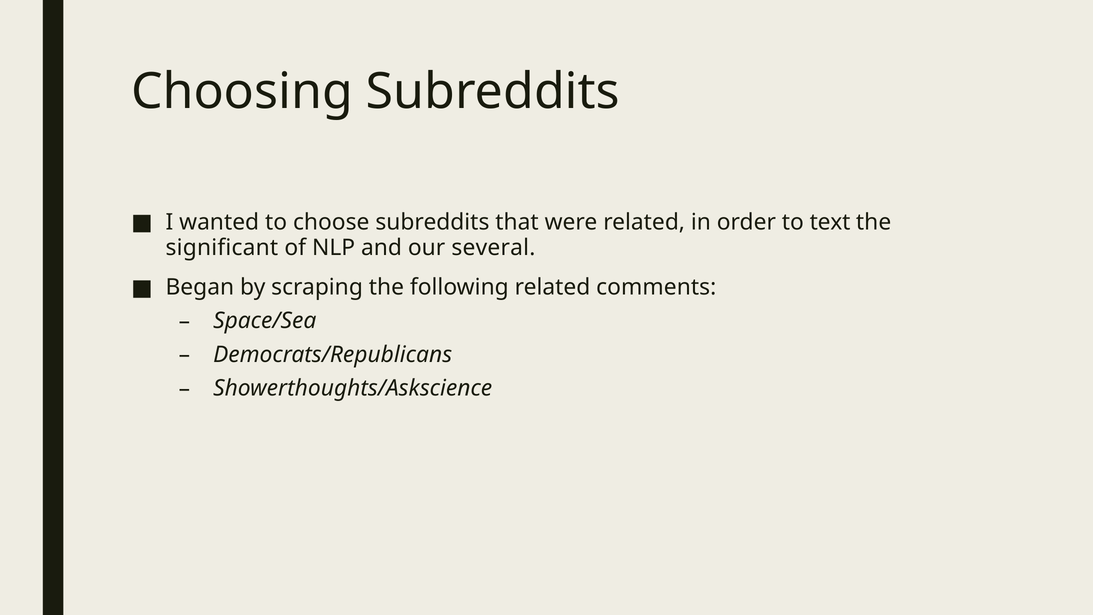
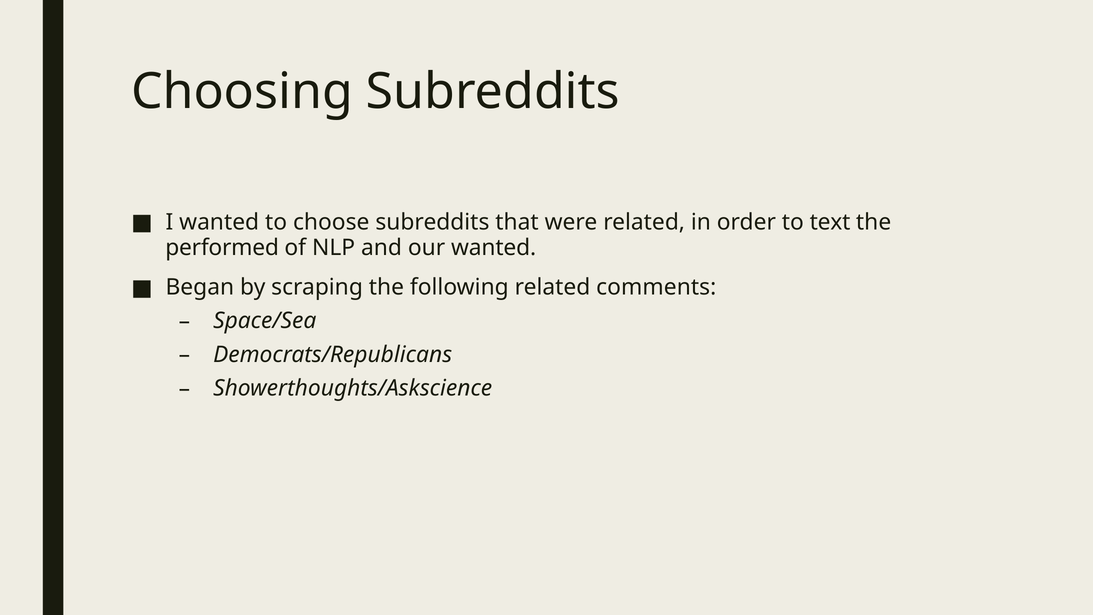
significant: significant -> performed
our several: several -> wanted
